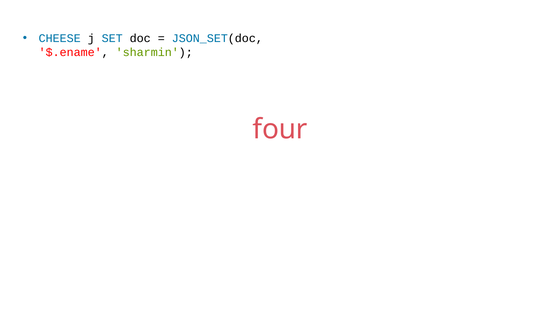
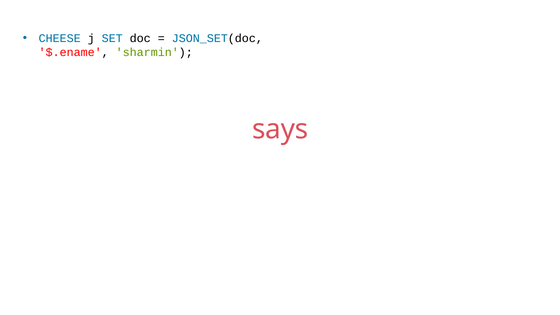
four: four -> says
